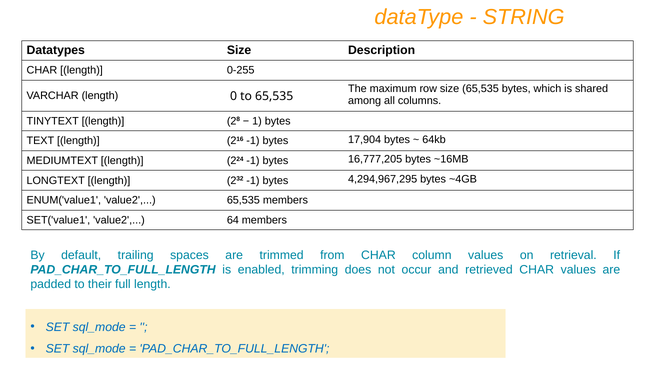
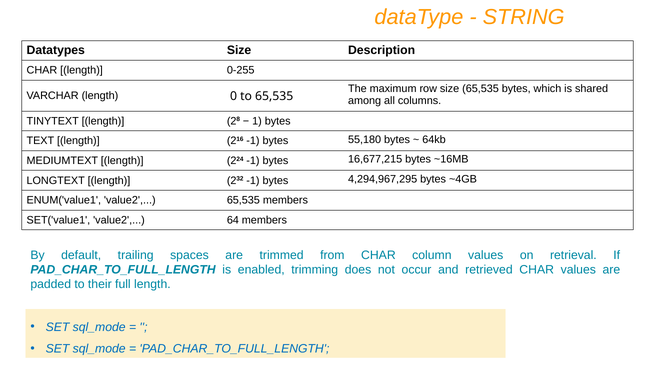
17,904: 17,904 -> 55,180
16,777,205: 16,777,205 -> 16,677,215
